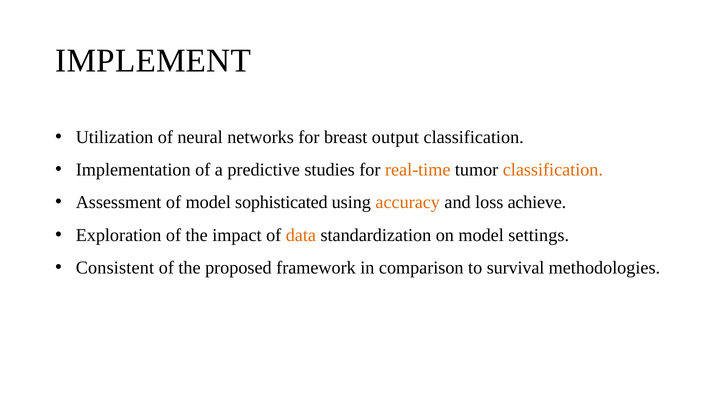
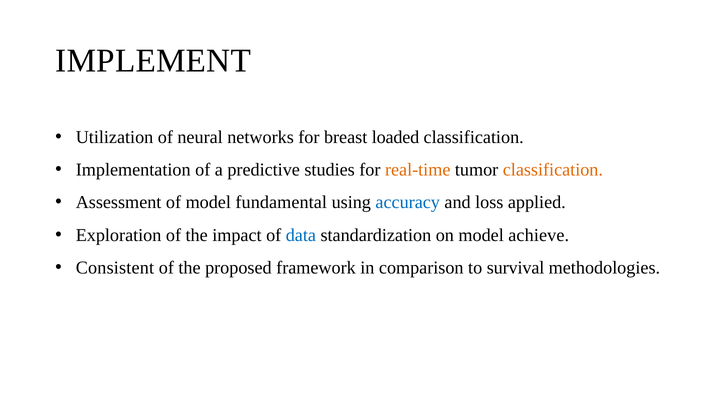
output: output -> loaded
sophisticated: sophisticated -> fundamental
accuracy colour: orange -> blue
achieve: achieve -> applied
data colour: orange -> blue
settings: settings -> achieve
